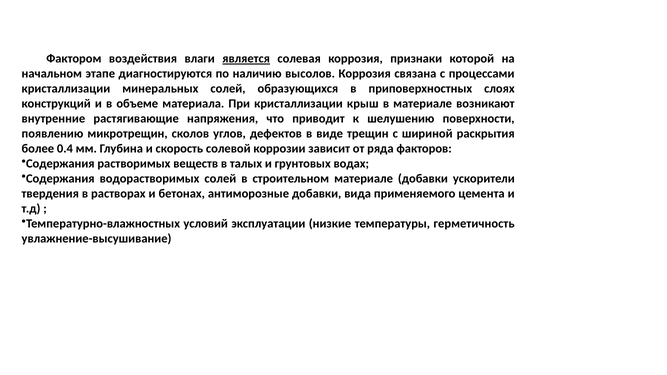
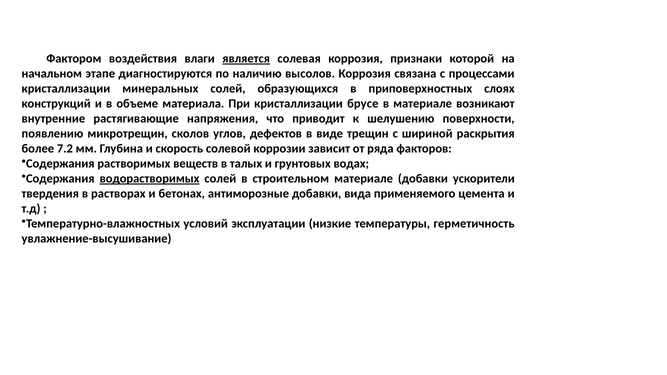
крыш: крыш -> брусе
0.4: 0.4 -> 7.2
водорастворимых underline: none -> present
